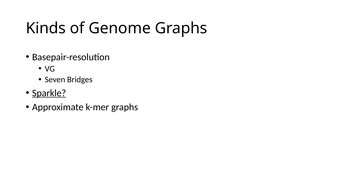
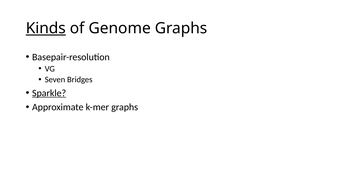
Kinds underline: none -> present
